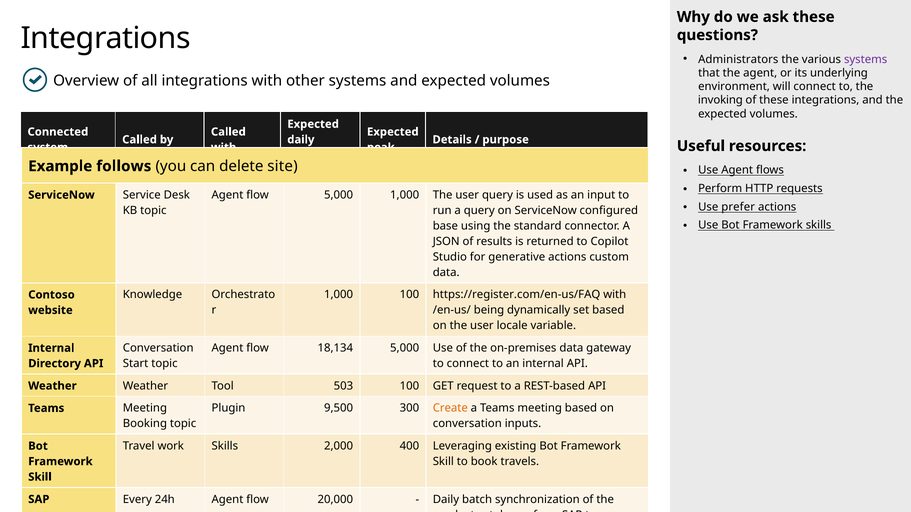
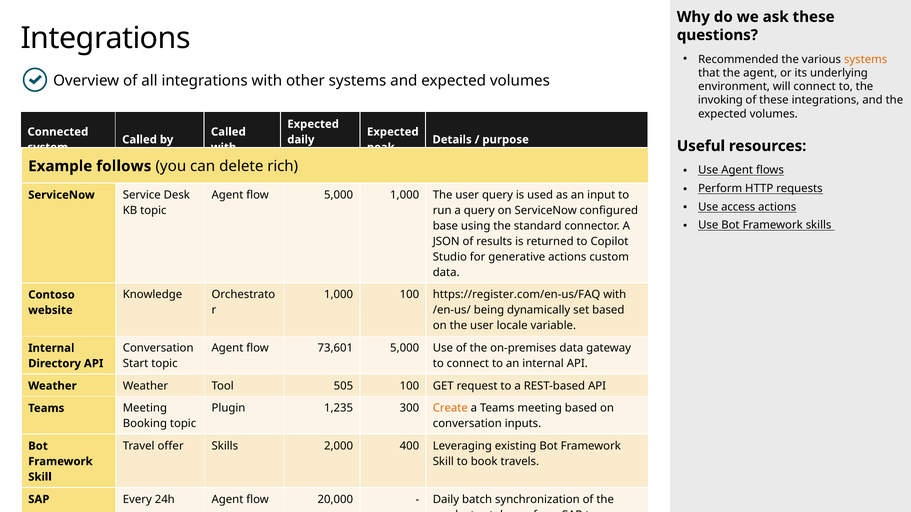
Administrators: Administrators -> Recommended
systems at (866, 59) colour: purple -> orange
site: site -> rich
prefer: prefer -> access
18,134: 18,134 -> 73,601
503: 503 -> 505
9,500: 9,500 -> 1,235
work: work -> offer
